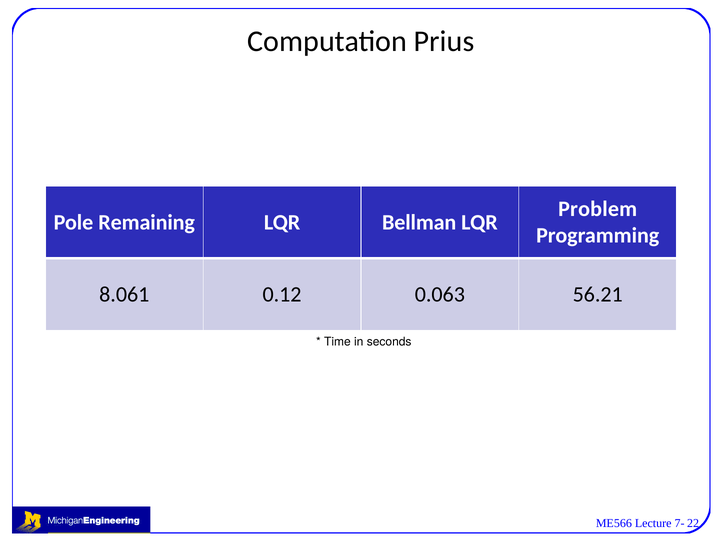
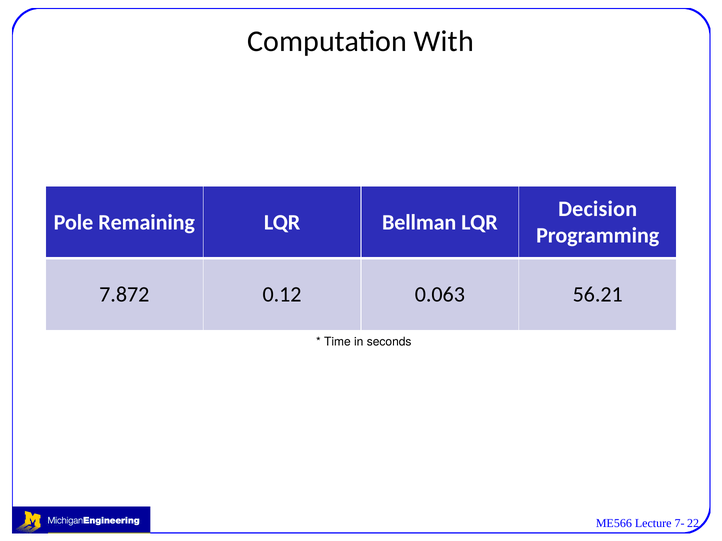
Prius: Prius -> With
Problem: Problem -> Decision
8.061: 8.061 -> 7.872
